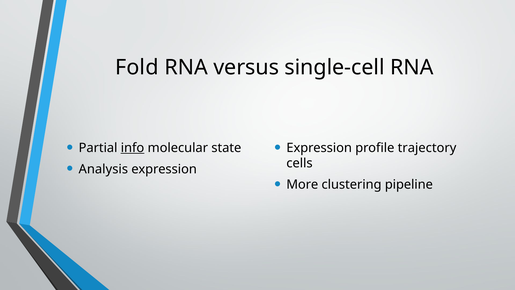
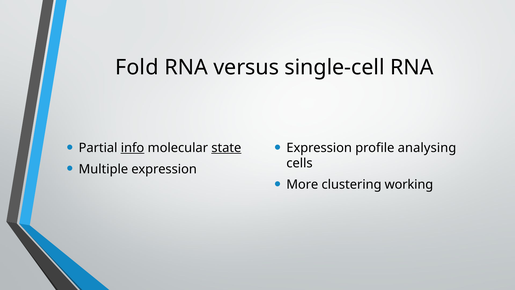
state underline: none -> present
trajectory: trajectory -> analysing
Analysis: Analysis -> Multiple
pipeline: pipeline -> working
